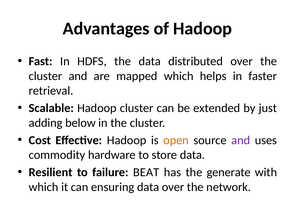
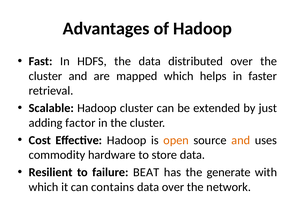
below: below -> factor
and at (241, 140) colour: purple -> orange
ensuring: ensuring -> contains
